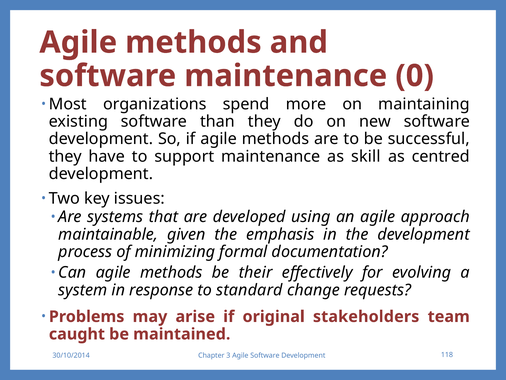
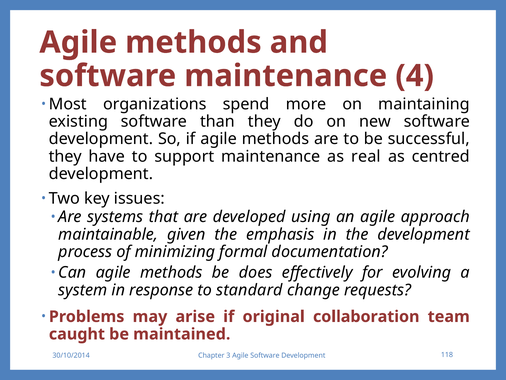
0: 0 -> 4
skill: skill -> real
their: their -> does
stakeholders: stakeholders -> collaboration
